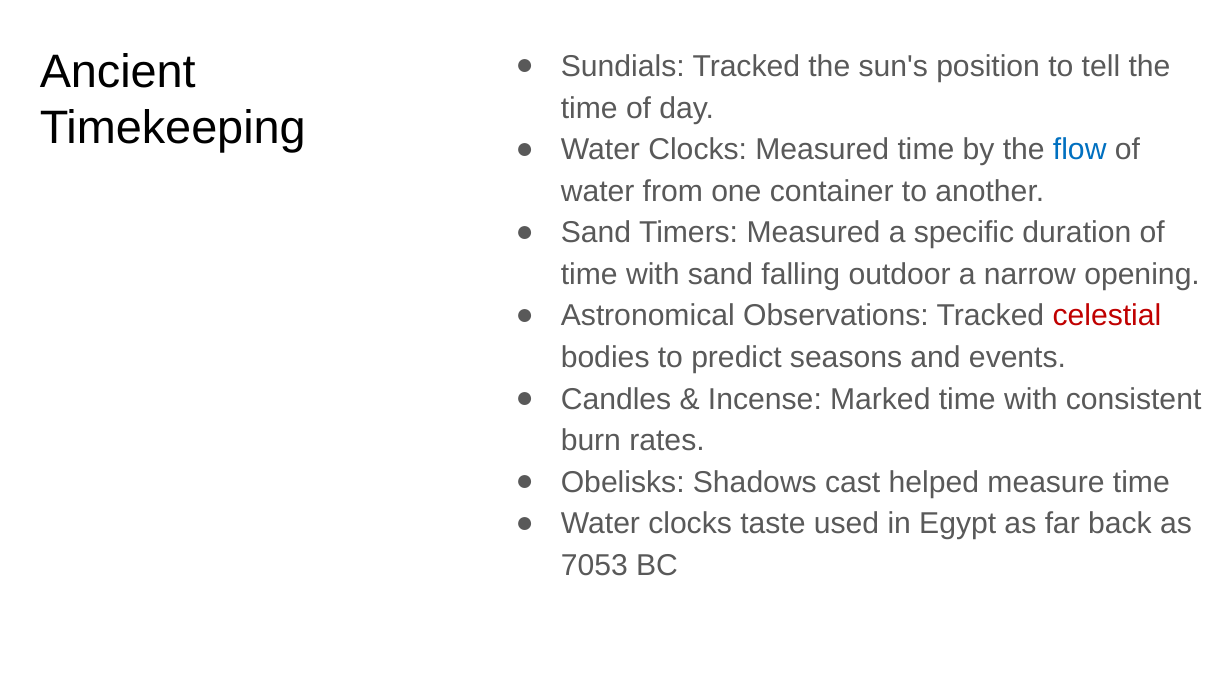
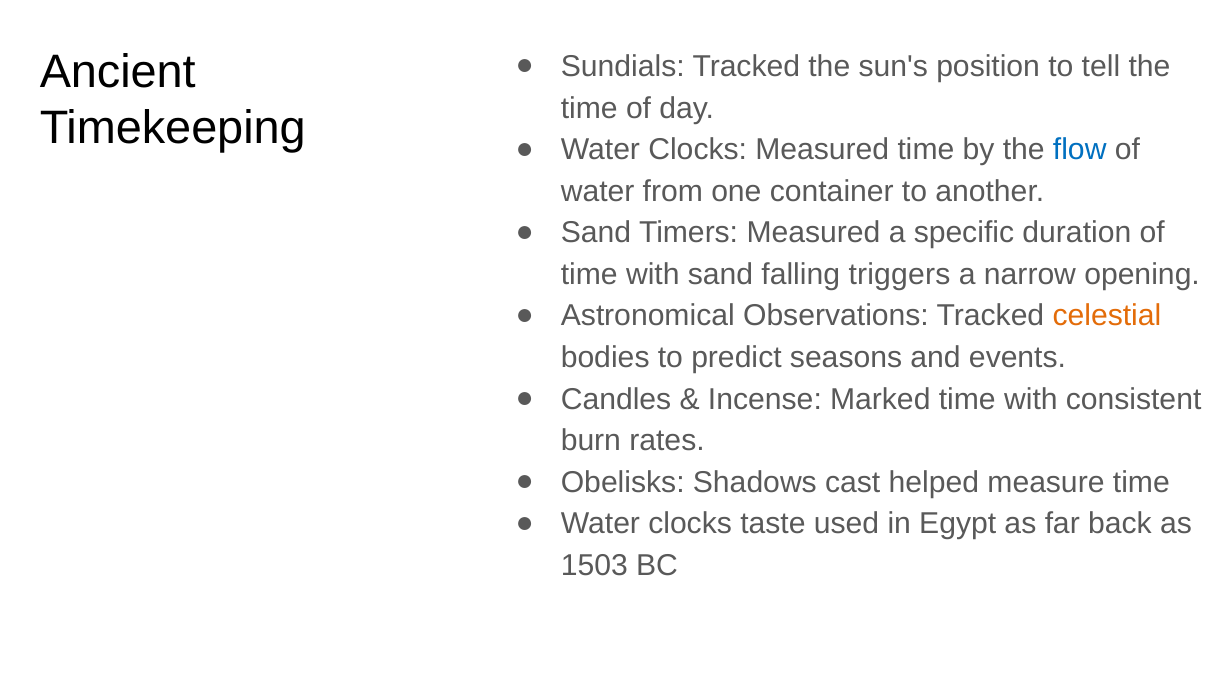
outdoor: outdoor -> triggers
celestial colour: red -> orange
7053: 7053 -> 1503
